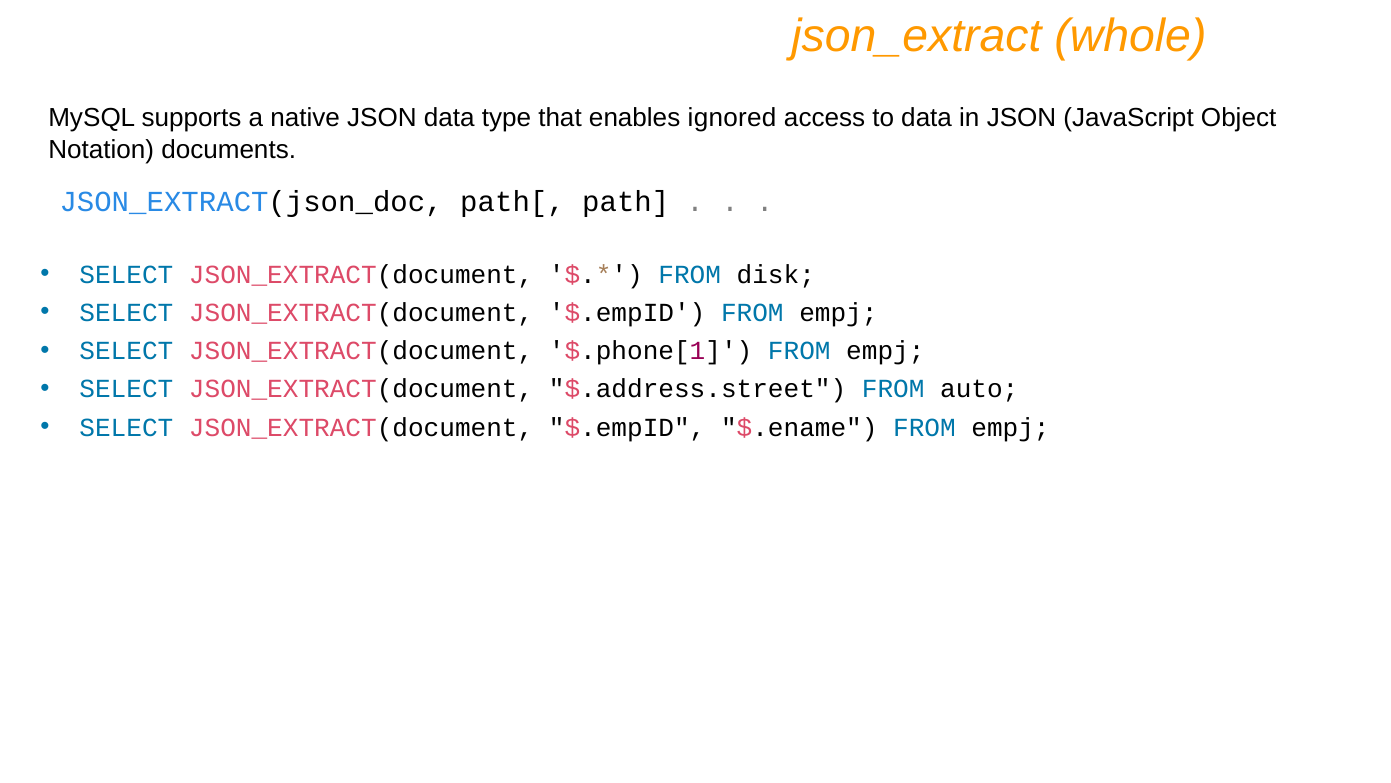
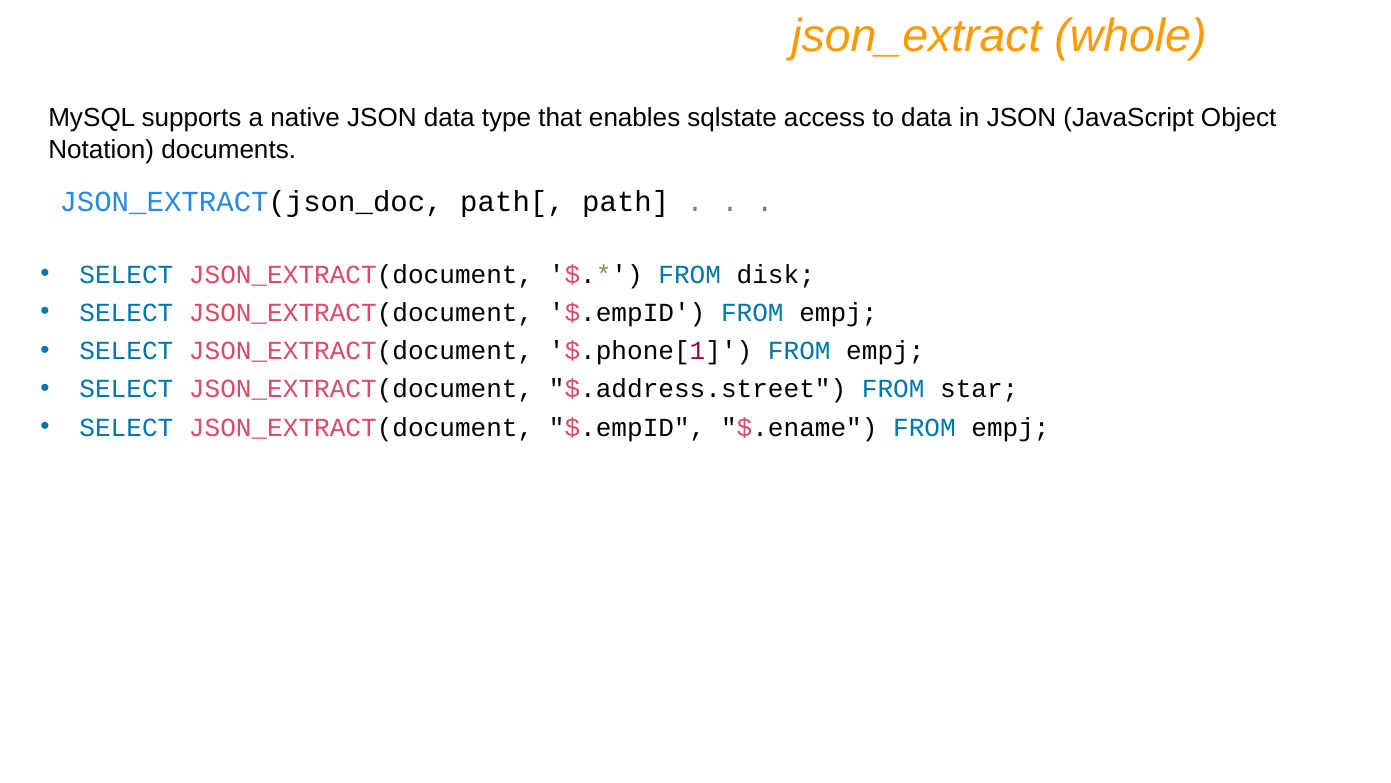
ignored: ignored -> sqlstate
auto: auto -> star
